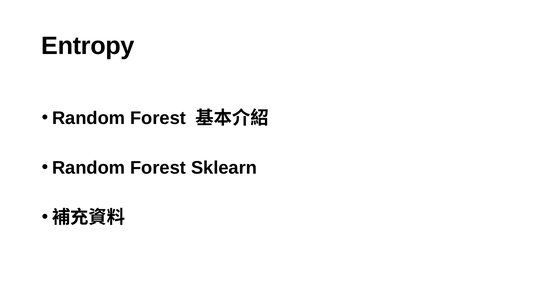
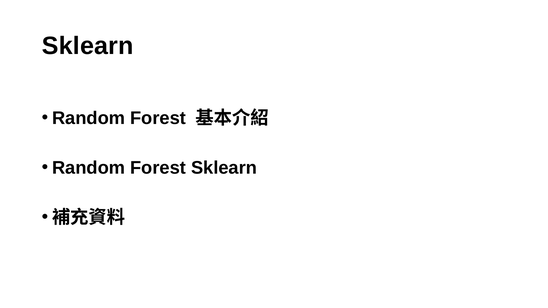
Entropy at (88, 46): Entropy -> Sklearn
